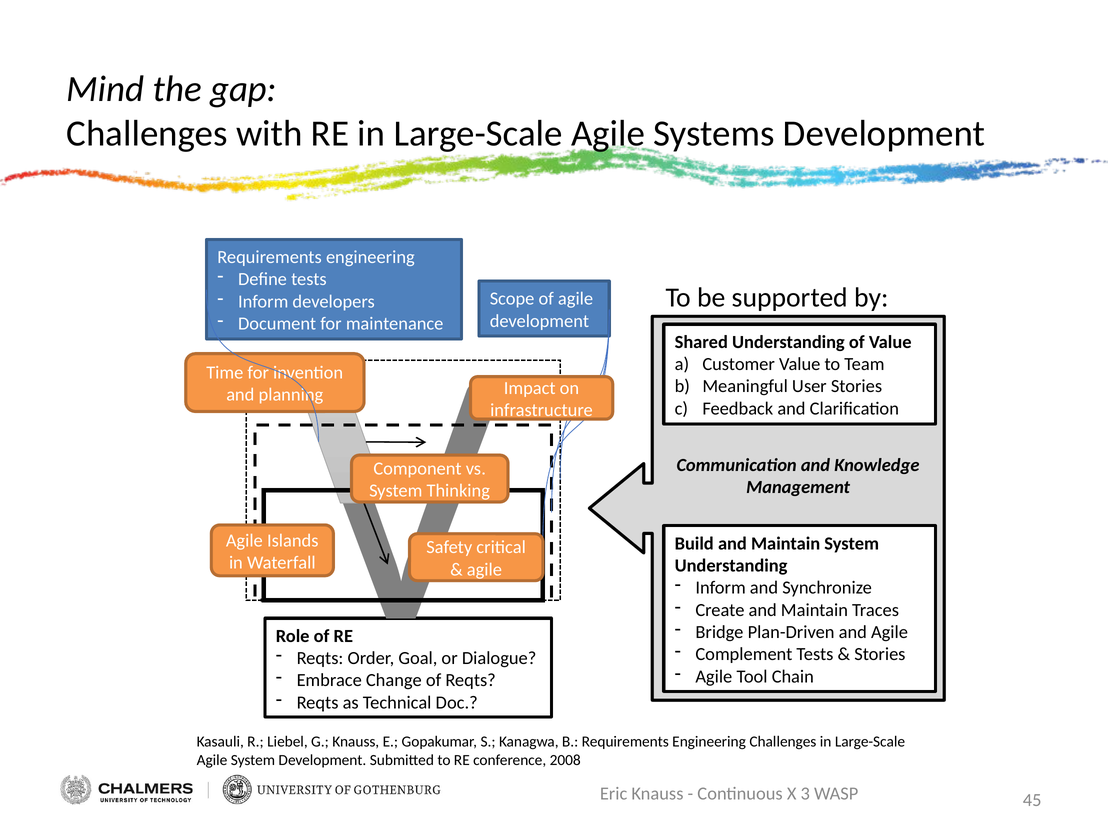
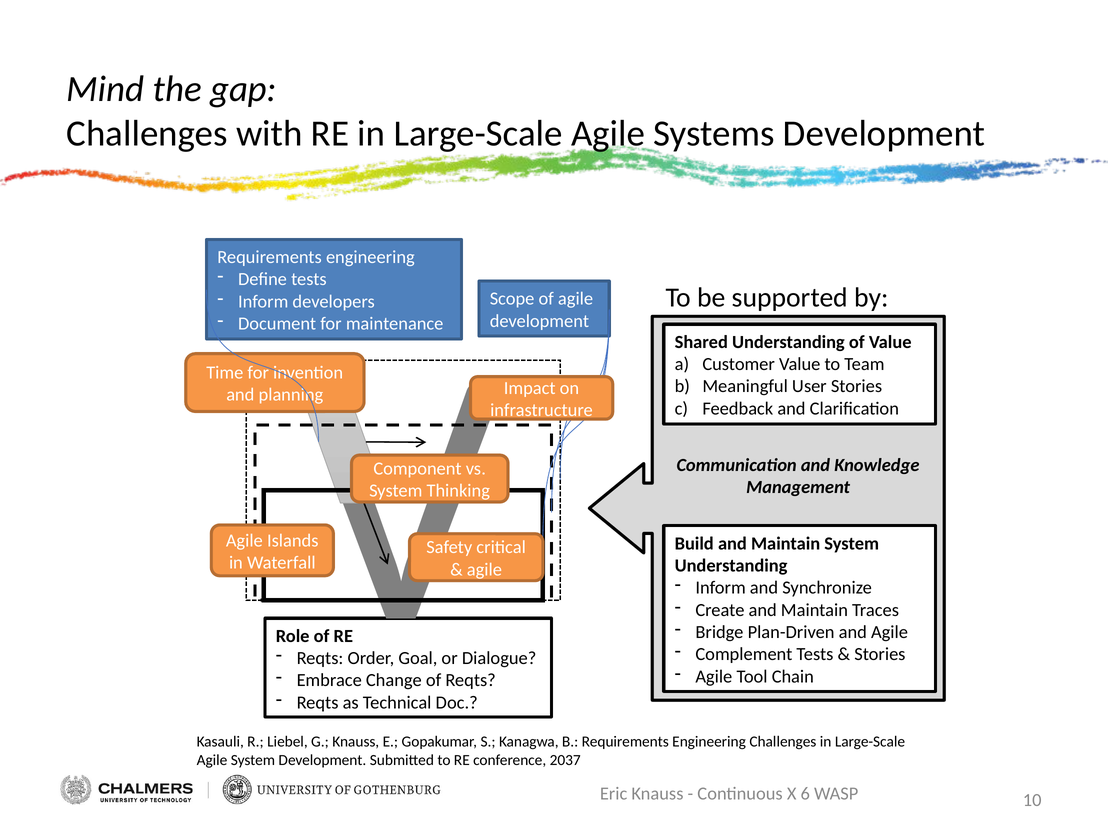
2008: 2008 -> 2037
3: 3 -> 6
45: 45 -> 10
